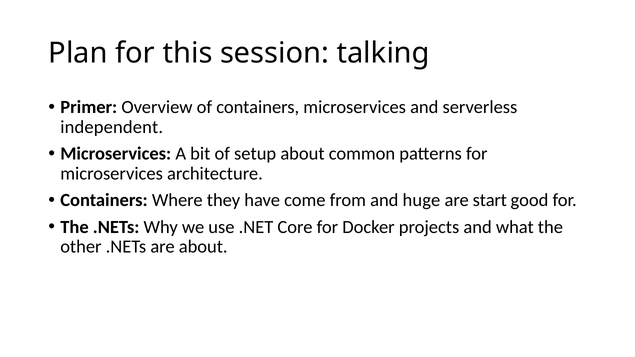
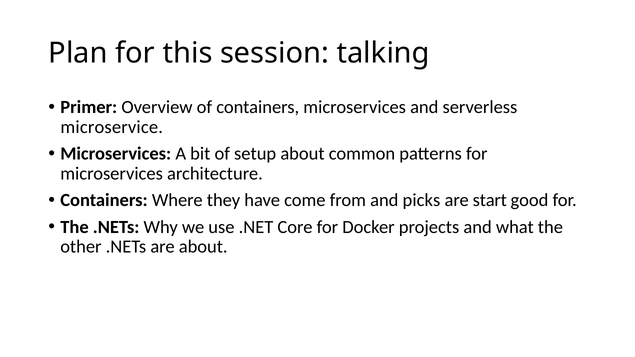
independent: independent -> microservice
huge: huge -> picks
